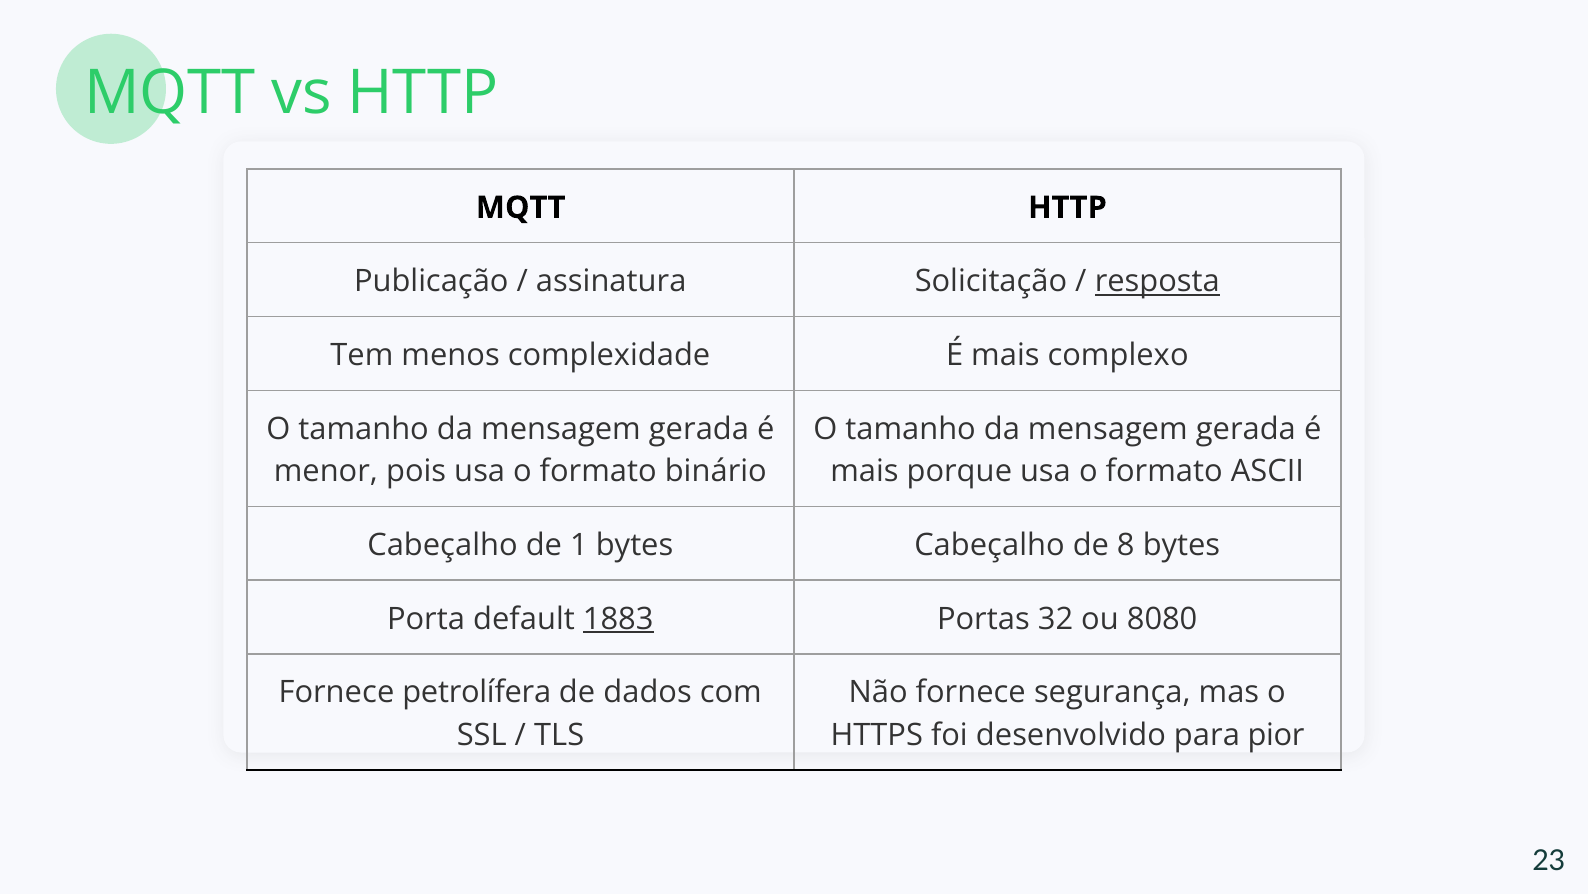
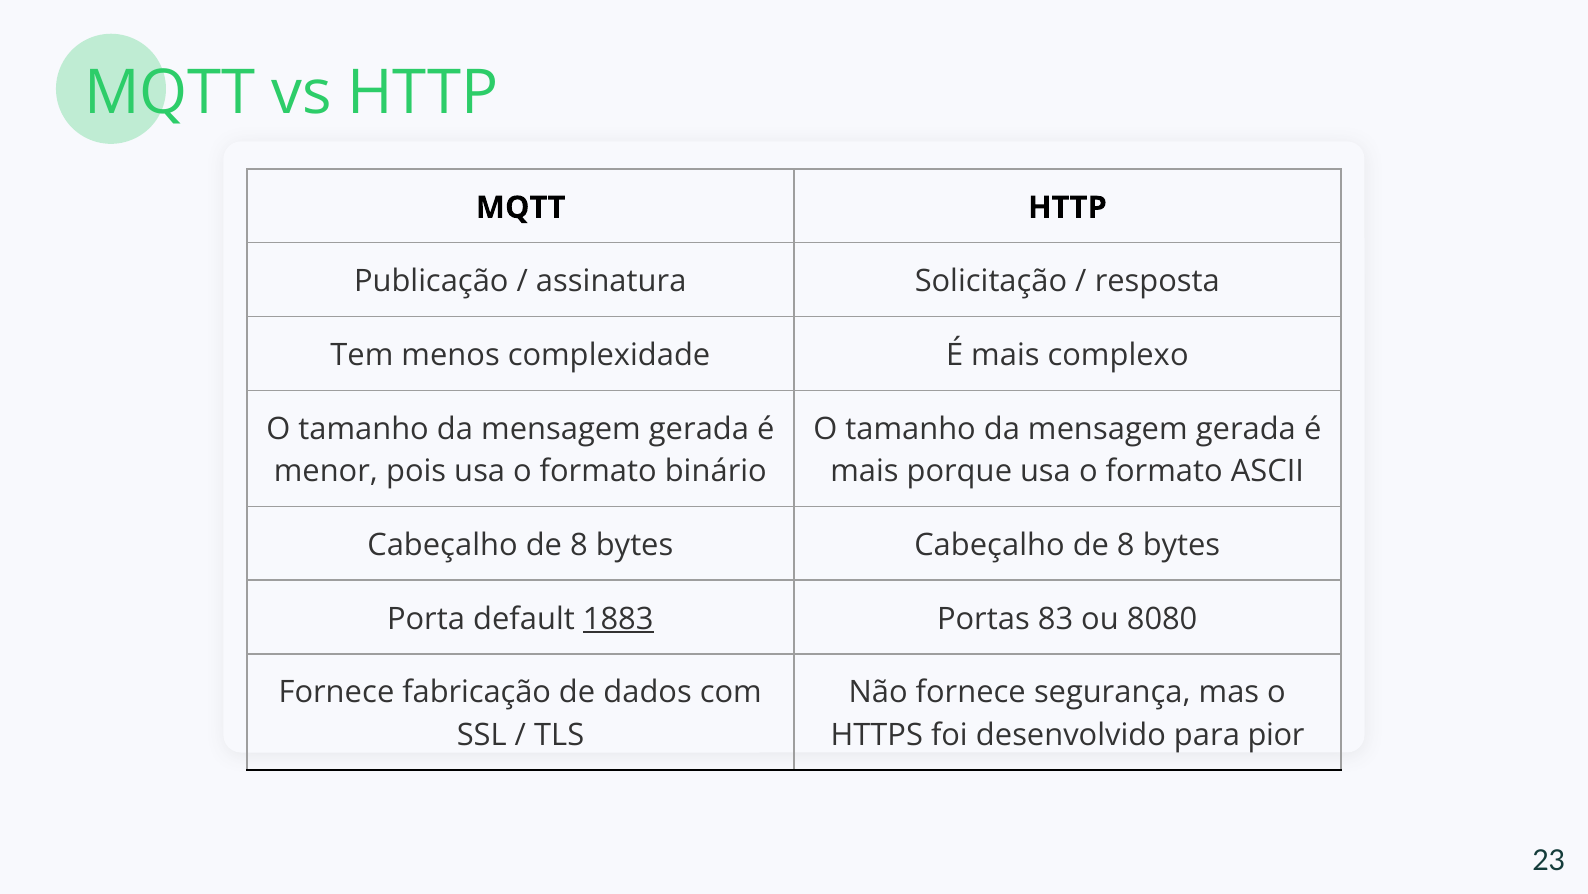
resposta underline: present -> none
1 at (579, 545): 1 -> 8
32: 32 -> 83
petrolífera: petrolífera -> fabricação
